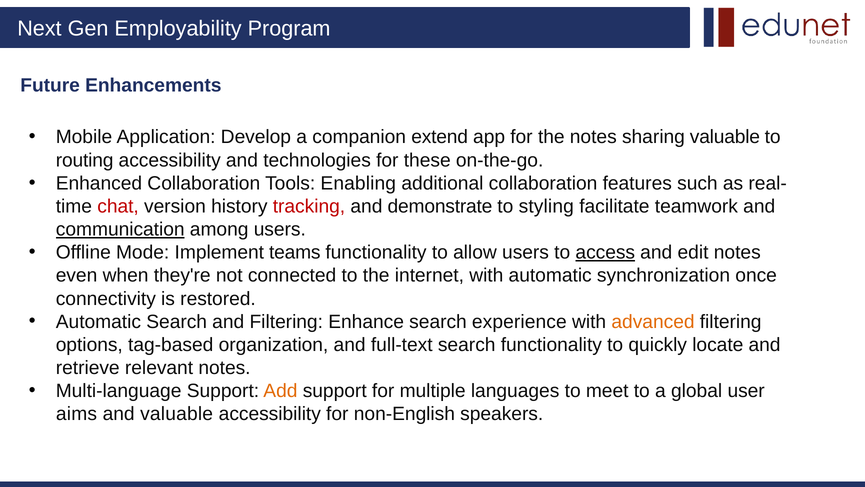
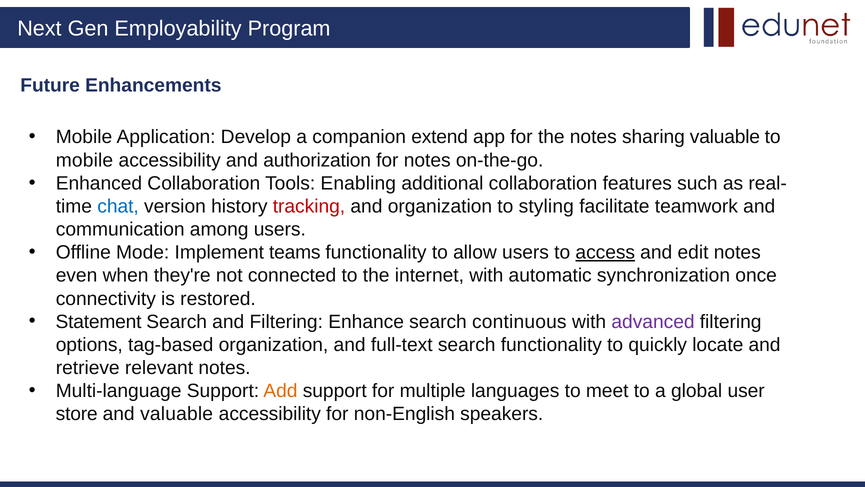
routing at (85, 160): routing -> mobile
technologies: technologies -> authorization
for these: these -> notes
chat colour: red -> blue
and demonstrate: demonstrate -> organization
communication underline: present -> none
Automatic at (98, 321): Automatic -> Statement
experience: experience -> continuous
advanced colour: orange -> purple
aims: aims -> store
